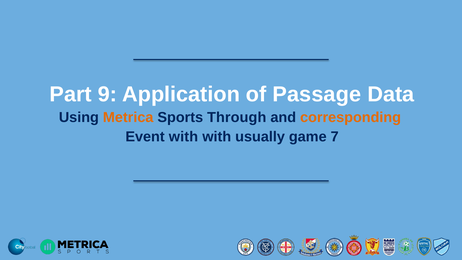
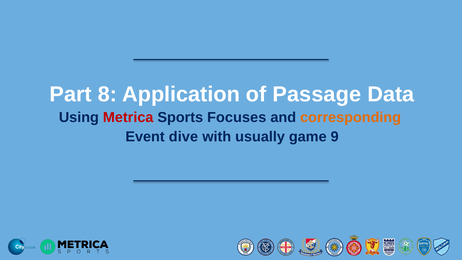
9: 9 -> 8
Metrica colour: orange -> red
Through: Through -> Focuses
Event with: with -> dive
7: 7 -> 9
